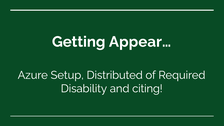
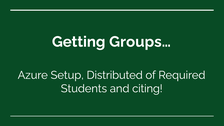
Appear…: Appear… -> Groups…
Disability: Disability -> Students
